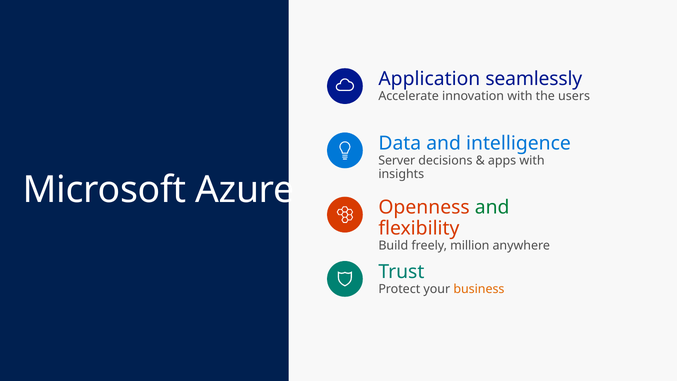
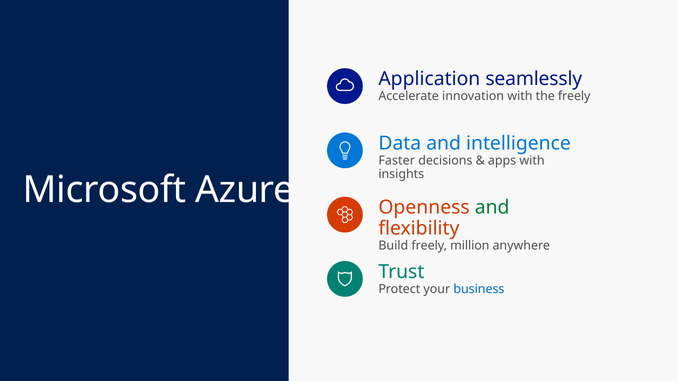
the users: users -> freely
Server: Server -> Faster
business colour: orange -> blue
